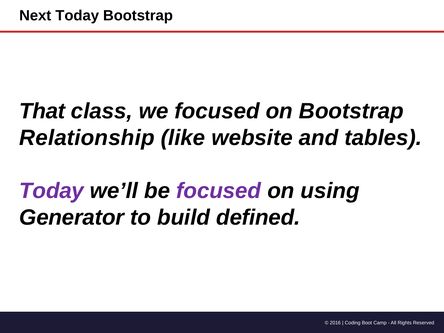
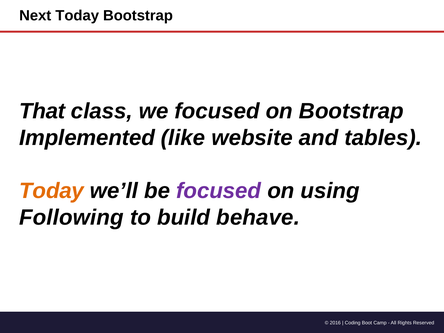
Relationship: Relationship -> Implemented
Today at (52, 191) colour: purple -> orange
Generator: Generator -> Following
defined: defined -> behave
